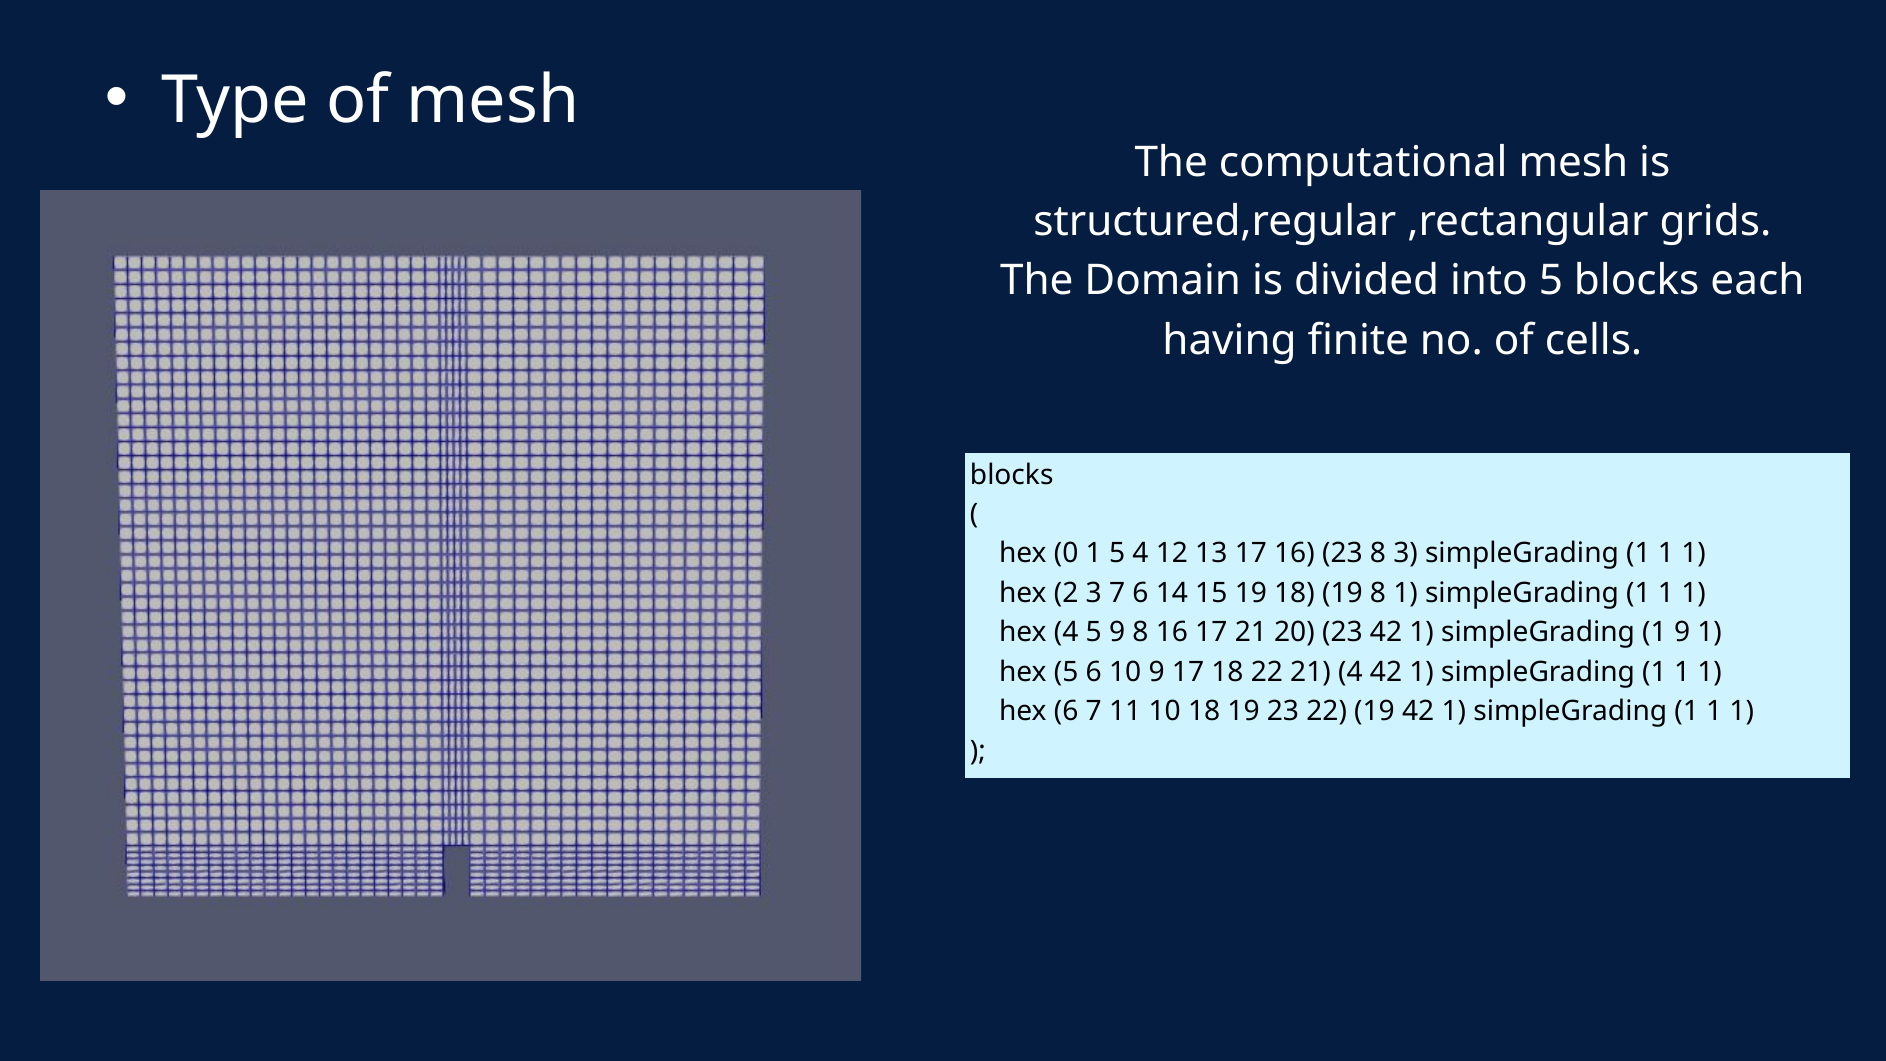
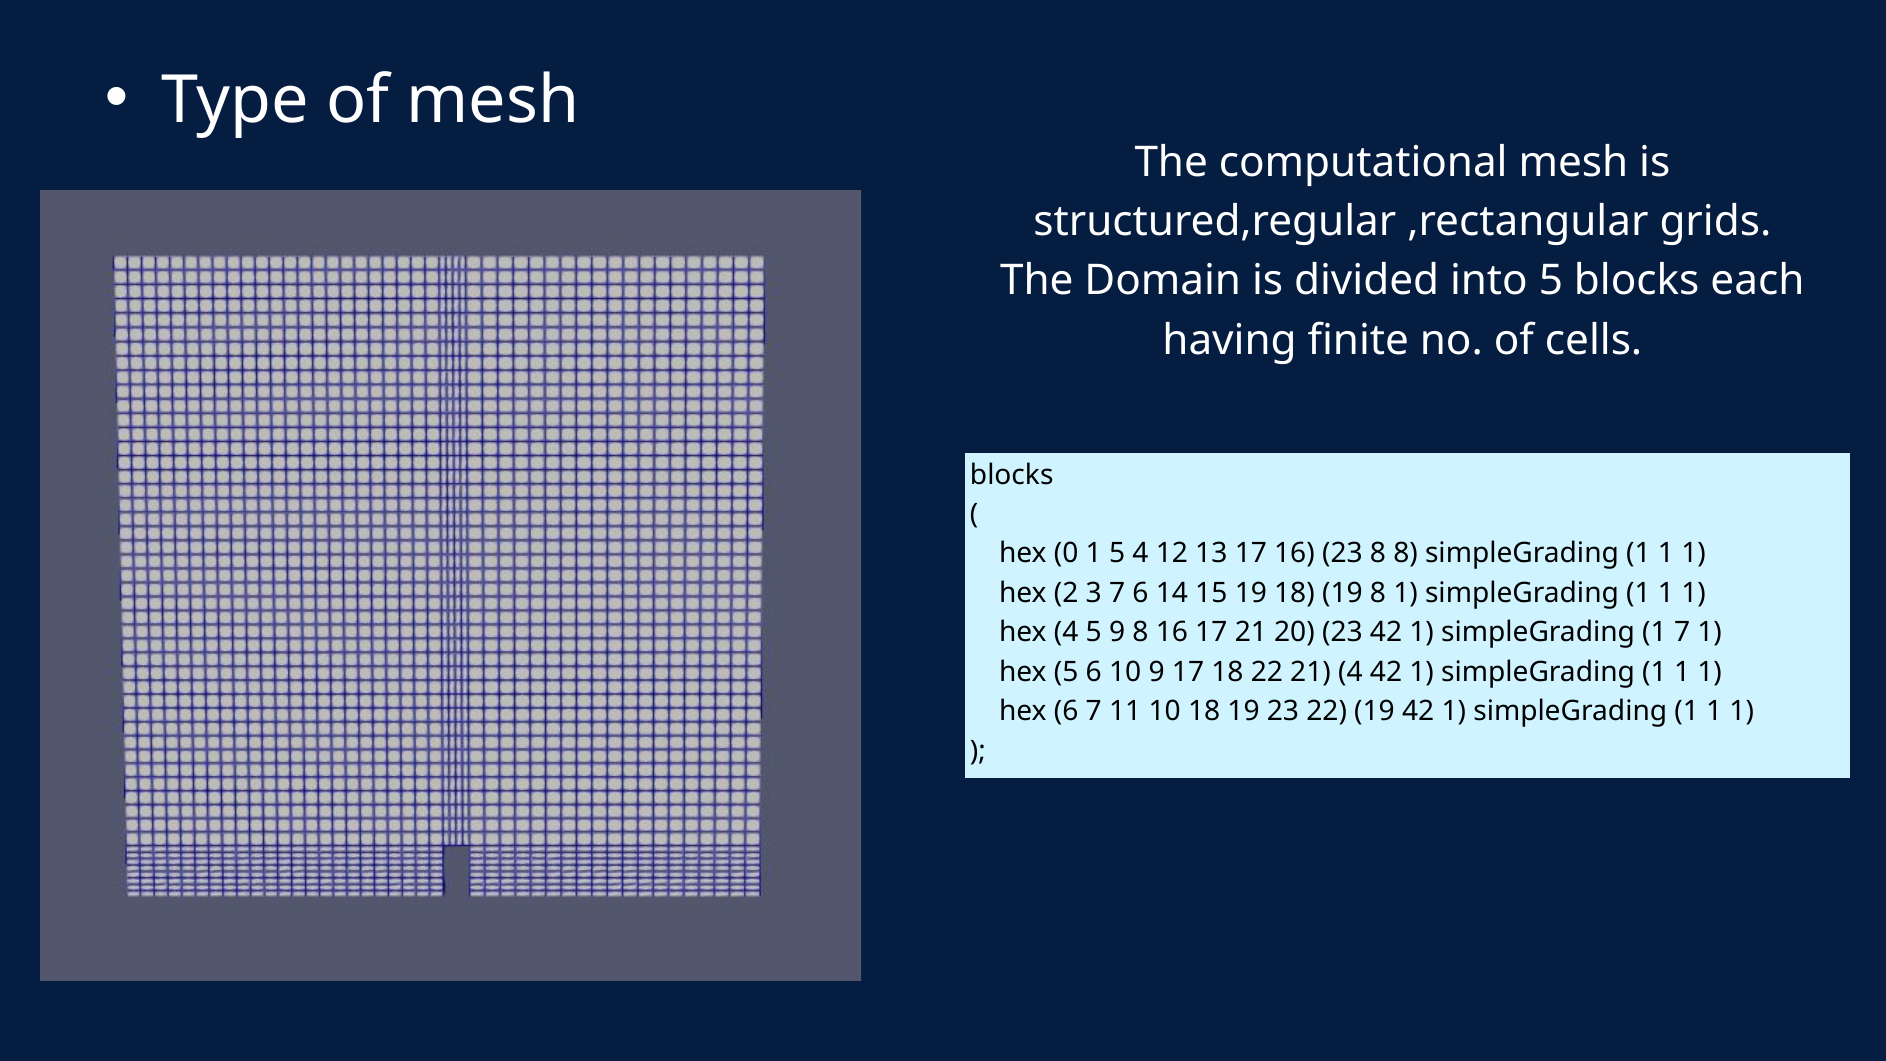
8 3: 3 -> 8
1 9: 9 -> 7
